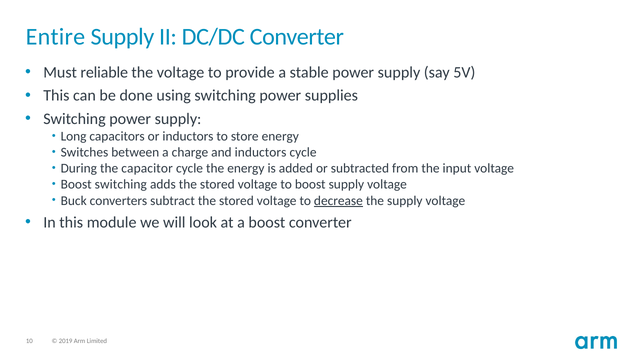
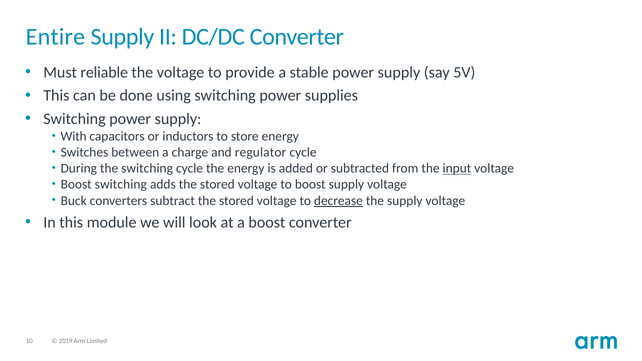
Long: Long -> With
and inductors: inductors -> regulator
the capacitor: capacitor -> switching
input underline: none -> present
